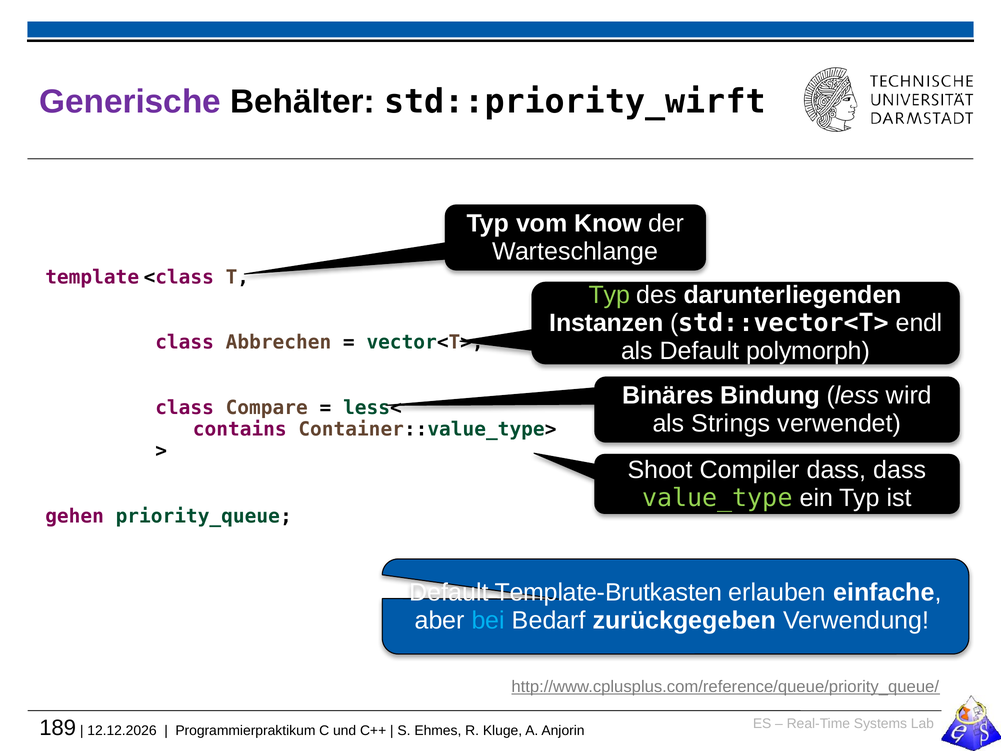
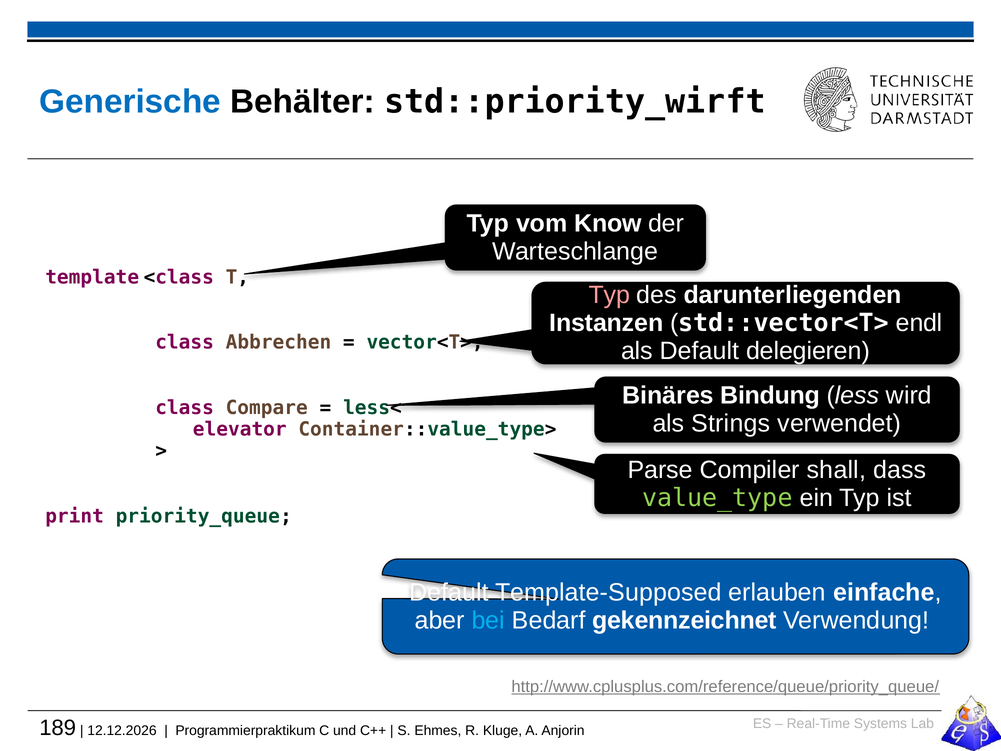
Generische colour: purple -> blue
Typ at (610, 295) colour: light green -> pink
polymorph: polymorph -> delegieren
contains: contains -> elevator
Shoot: Shoot -> Parse
Compiler dass: dass -> shall
gehen: gehen -> print
Template-Brutkasten: Template-Brutkasten -> Template-Supposed
zurückgegeben: zurückgegeben -> gekennzeichnet
